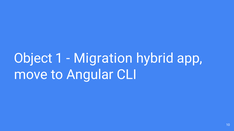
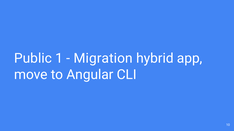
Object: Object -> Public
